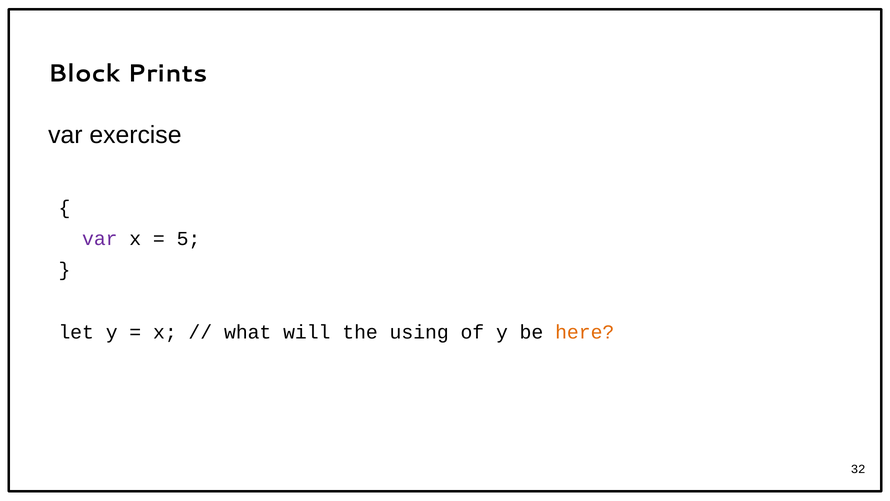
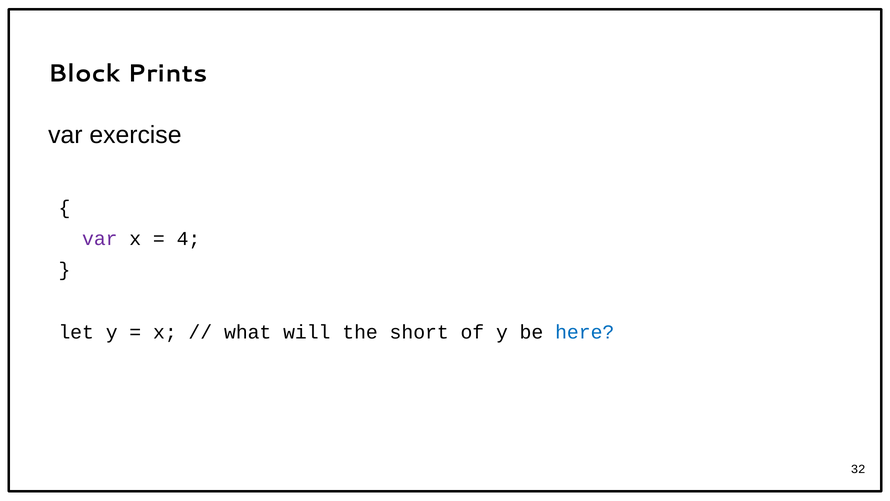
5: 5 -> 4
using: using -> short
here colour: orange -> blue
